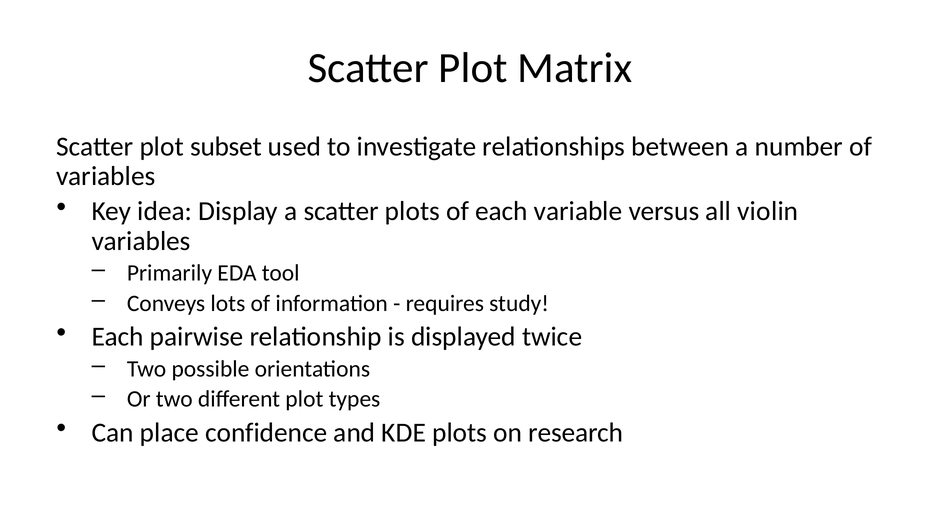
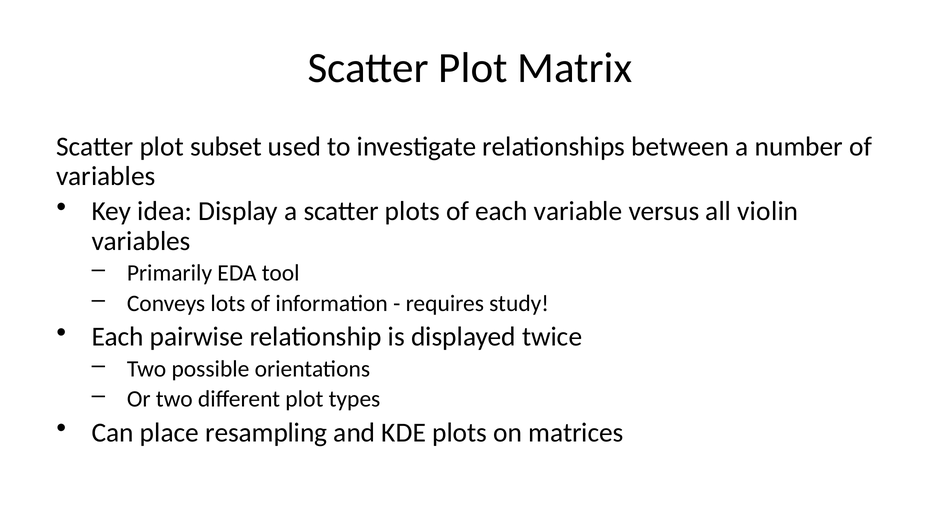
confidence: confidence -> resampling
research: research -> matrices
